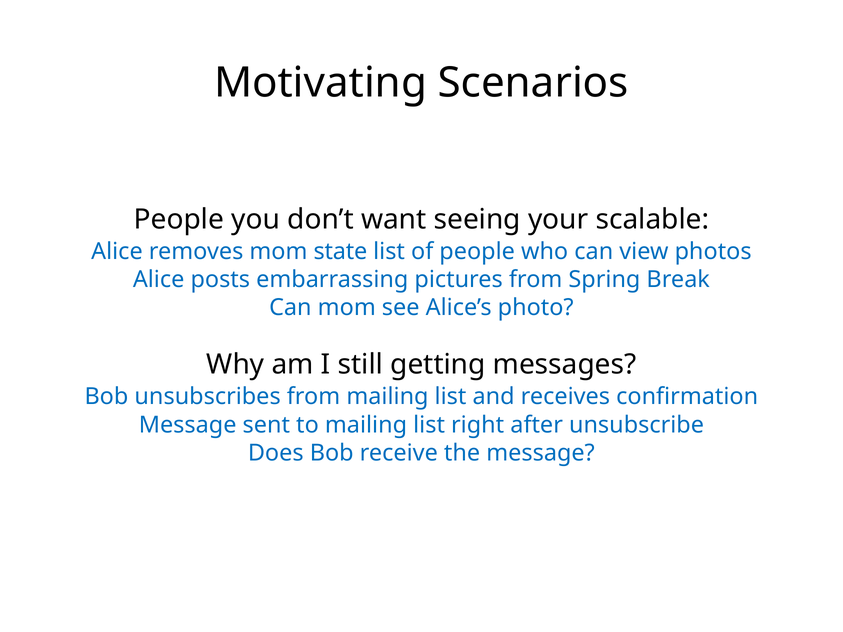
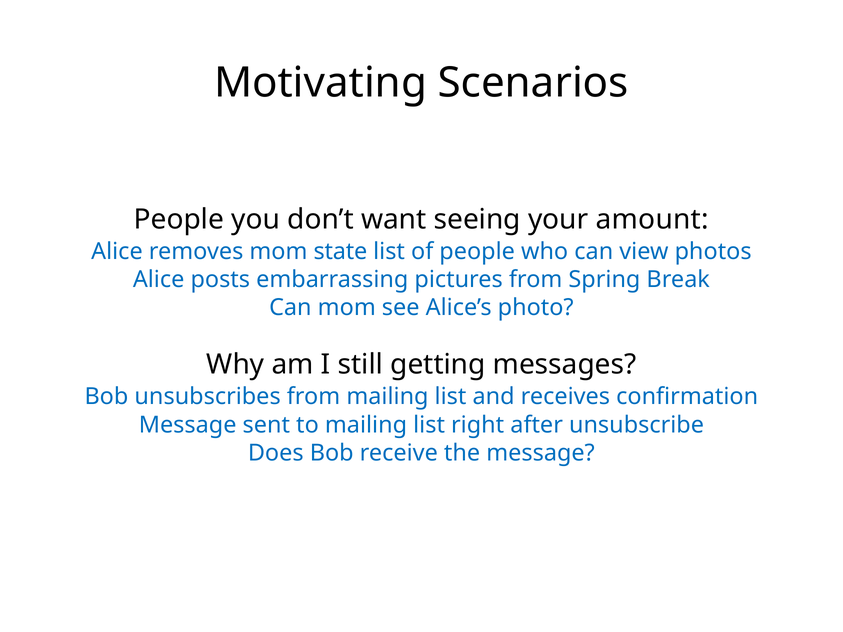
scalable: scalable -> amount
